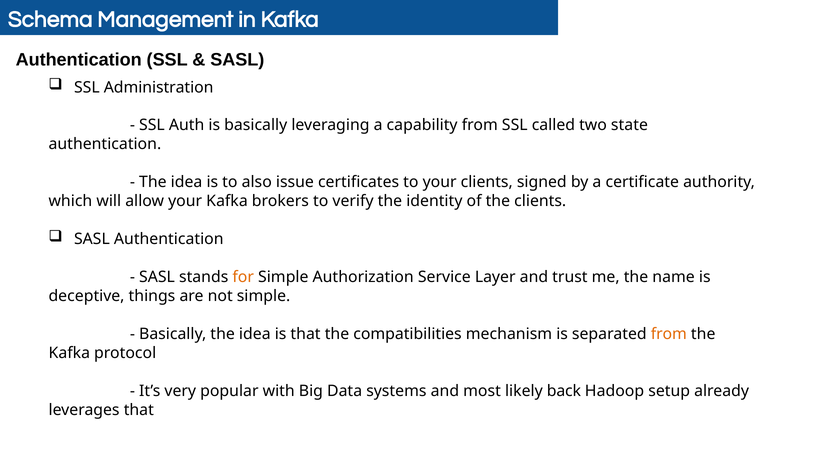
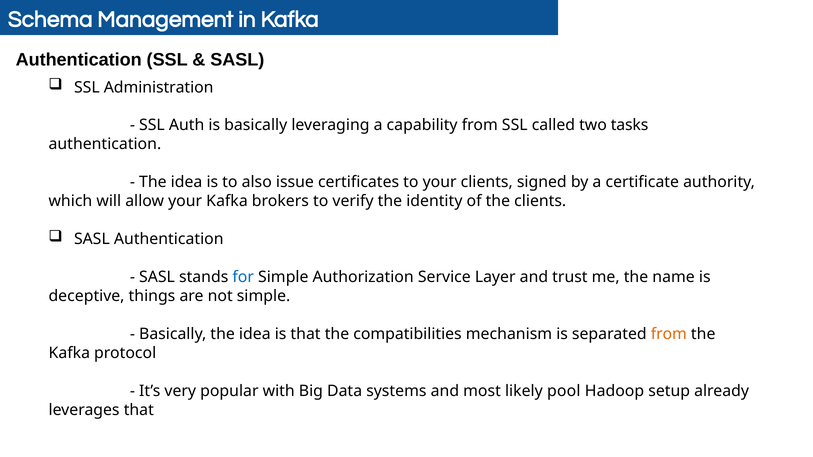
state: state -> tasks
for colour: orange -> blue
back: back -> pool
